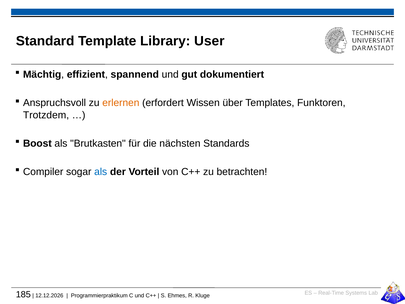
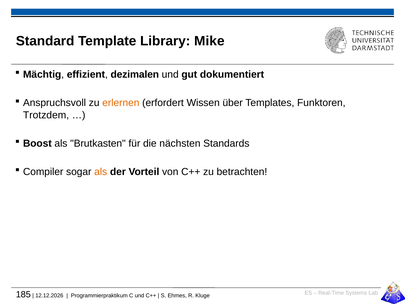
User: User -> Mike
spannend: spannend -> dezimalen
als at (101, 172) colour: blue -> orange
